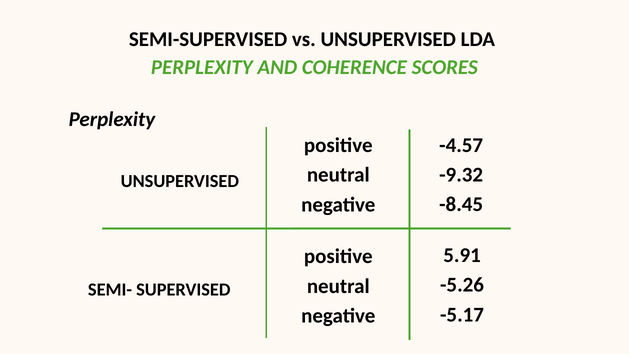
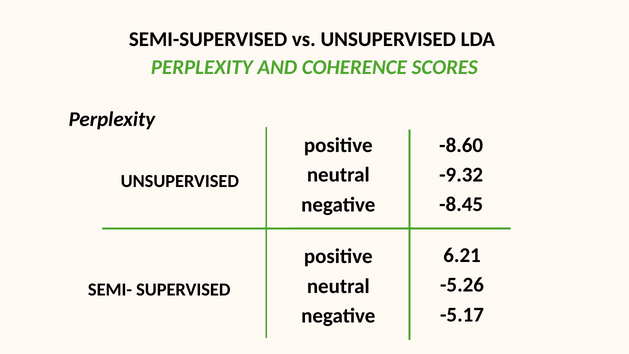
-4.57: -4.57 -> -8.60
5.91: 5.91 -> 6.21
